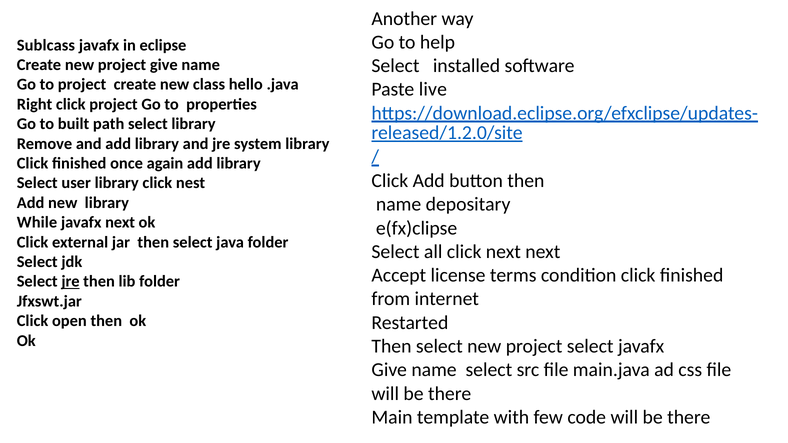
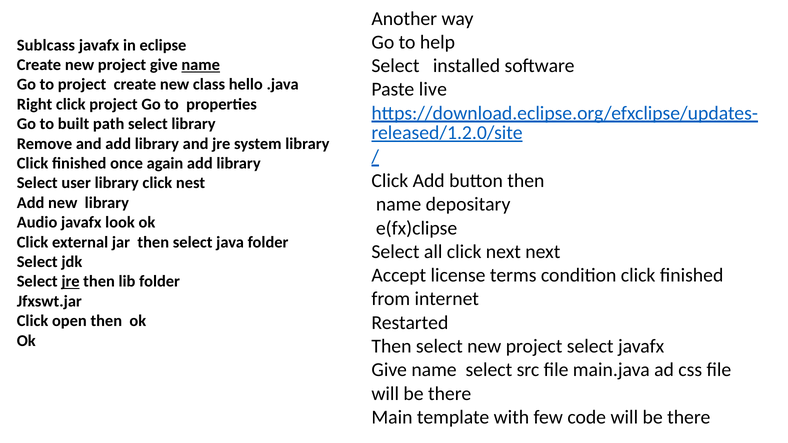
name at (201, 65) underline: none -> present
While: While -> Audio
javafx next: next -> look
